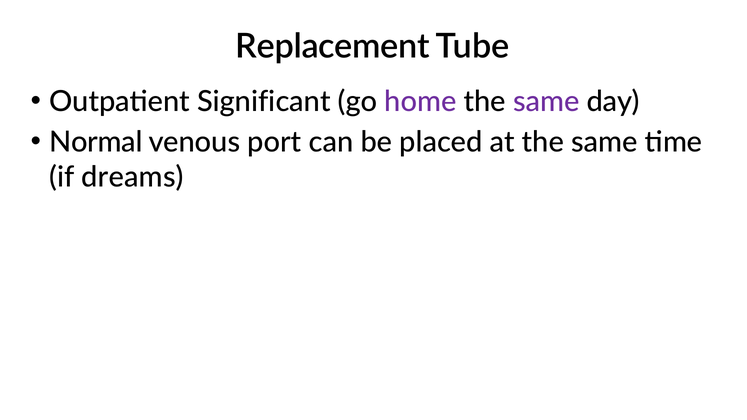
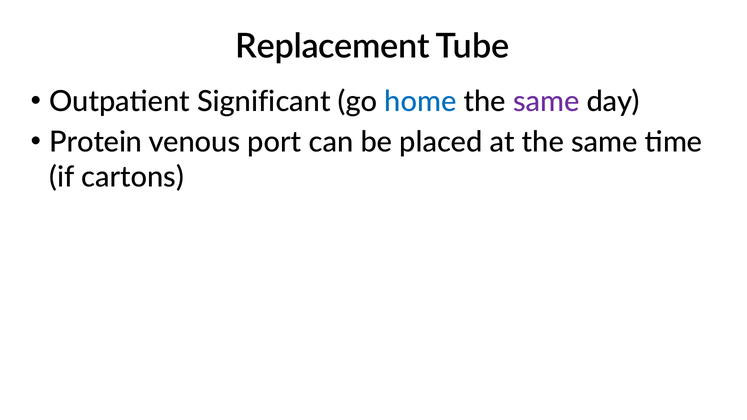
home colour: purple -> blue
Normal: Normal -> Protein
dreams: dreams -> cartons
